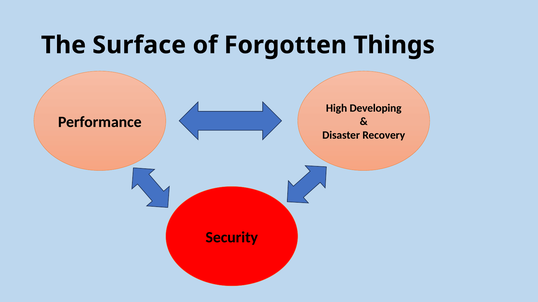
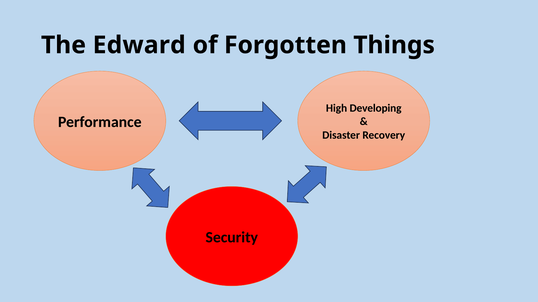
Surface: Surface -> Edward
